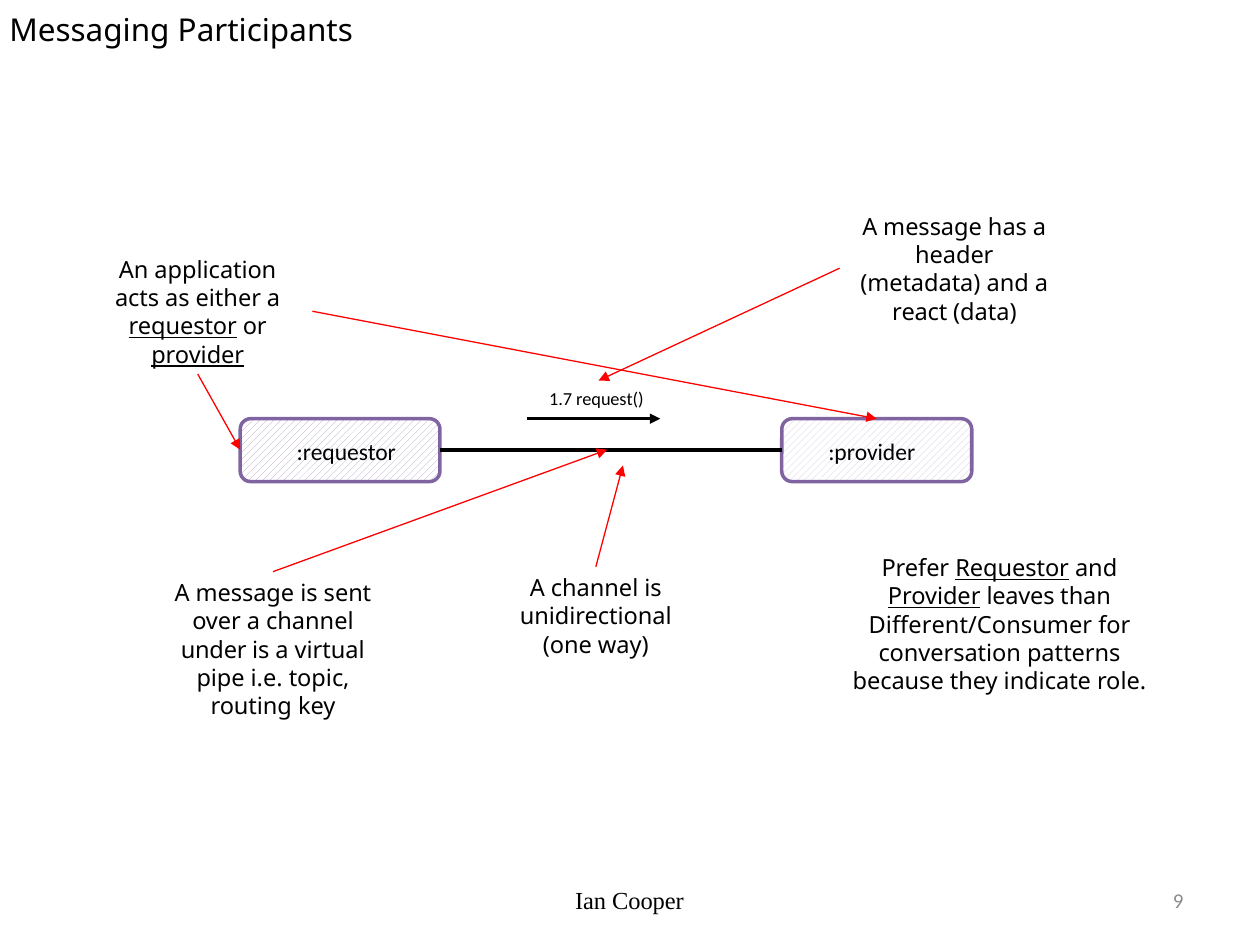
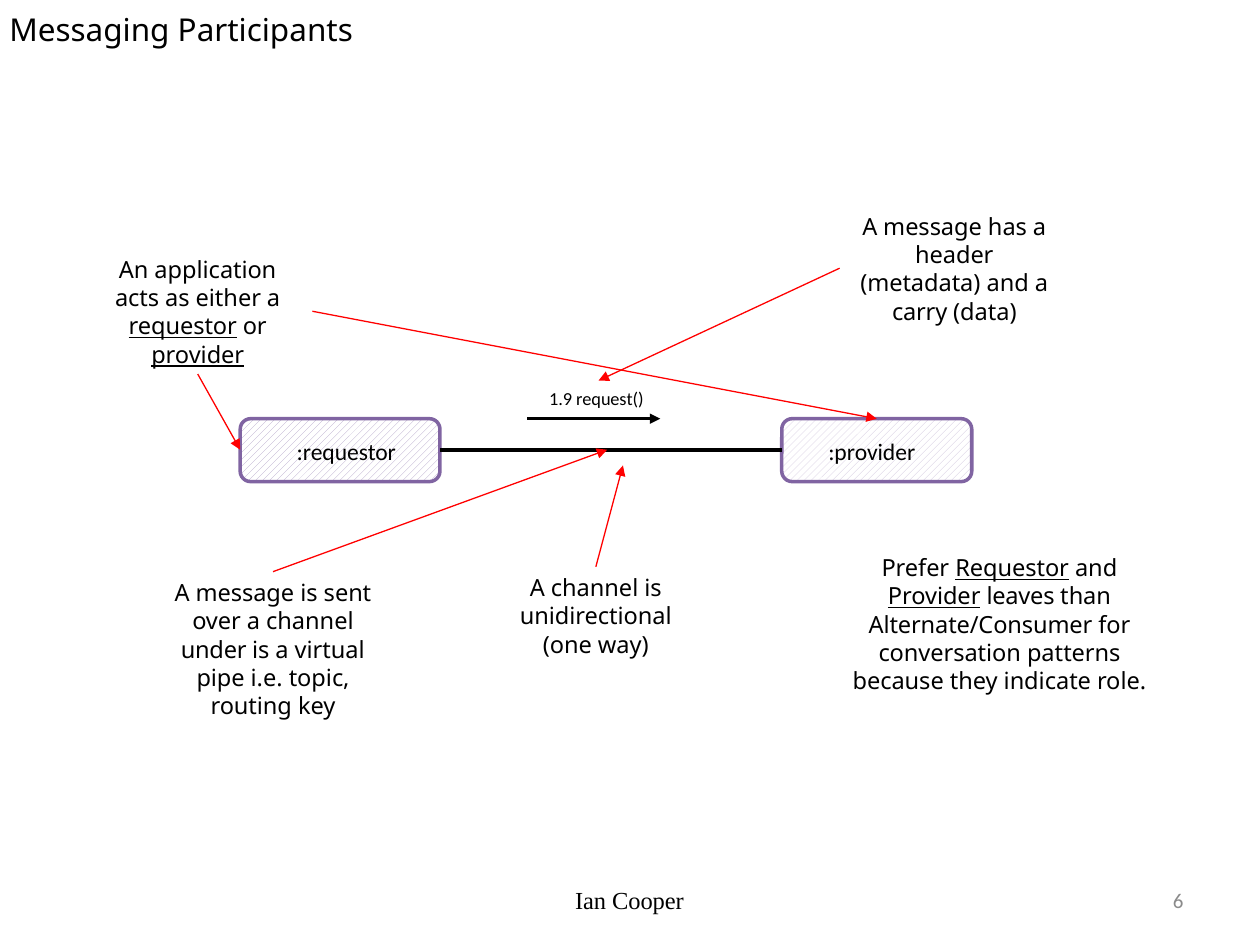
react: react -> carry
1.7: 1.7 -> 1.9
Different/Consumer: Different/Consumer -> Alternate/Consumer
9: 9 -> 6
